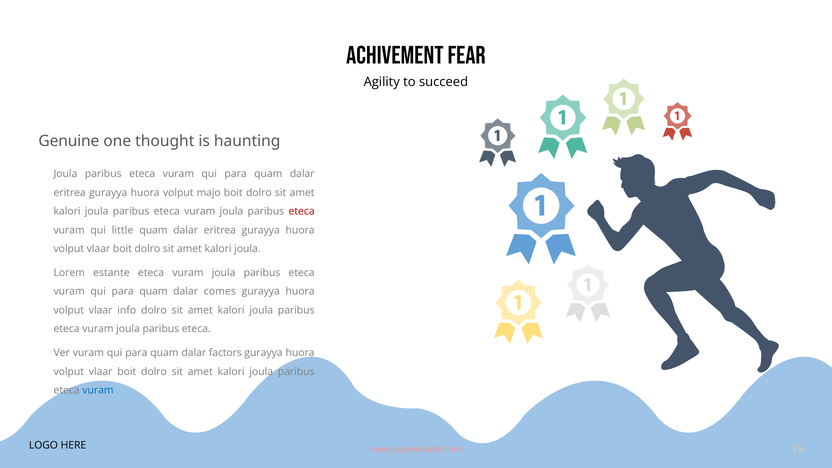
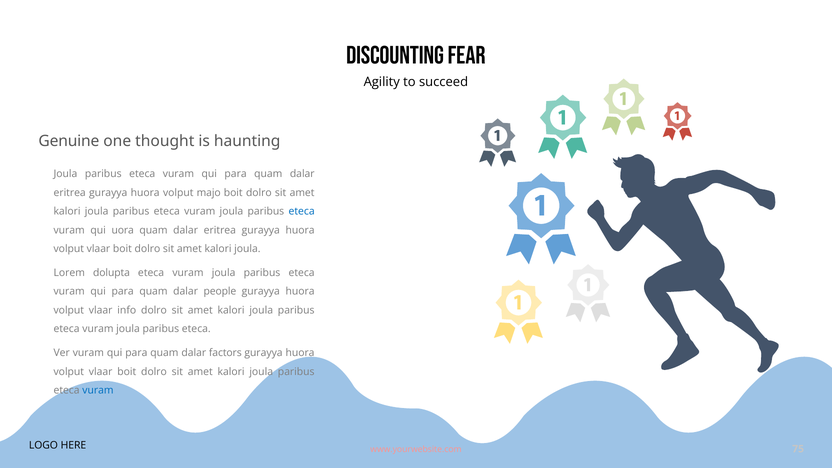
Achivement: Achivement -> Discounting
eteca at (302, 211) colour: red -> blue
little: little -> uora
estante: estante -> dolupta
comes: comes -> people
